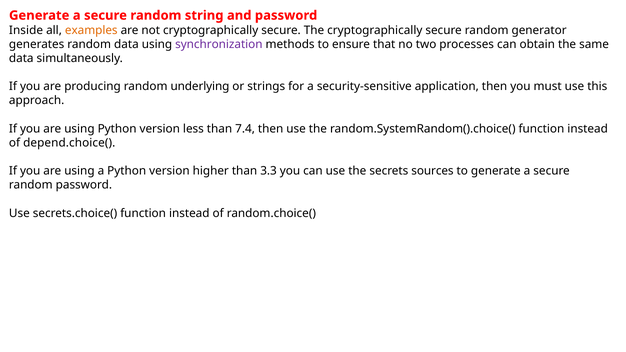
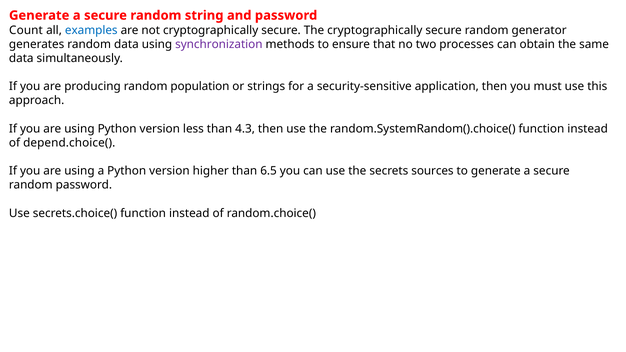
Inside: Inside -> Count
examples colour: orange -> blue
underlying: underlying -> population
7.4: 7.4 -> 4.3
3.3: 3.3 -> 6.5
